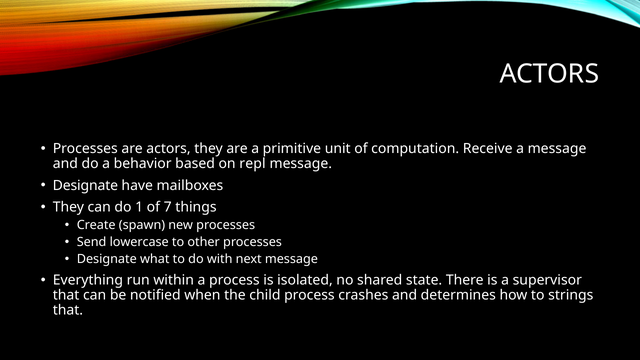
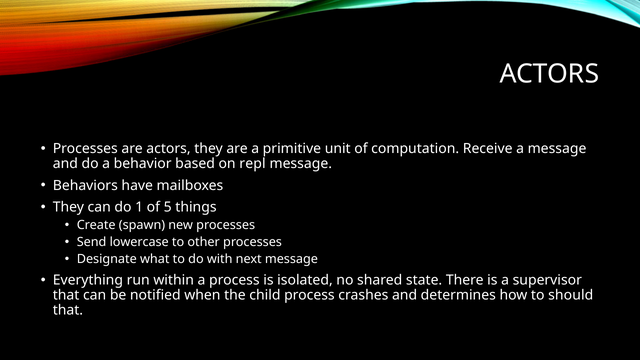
Designate at (85, 185): Designate -> Behaviors
7: 7 -> 5
strings: strings -> should
